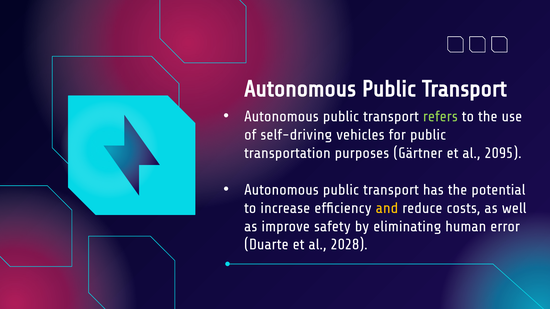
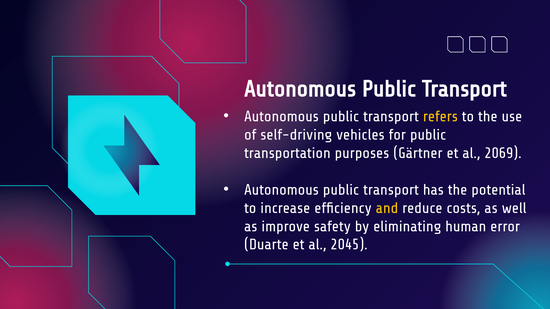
refers colour: light green -> yellow
2095: 2095 -> 2069
2028: 2028 -> 2045
